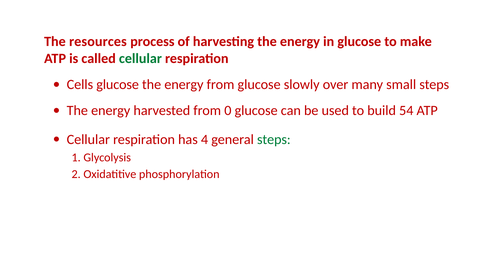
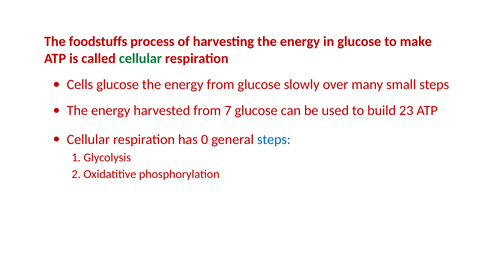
resources: resources -> foodstuffs
0: 0 -> 7
54: 54 -> 23
4: 4 -> 0
steps at (274, 139) colour: green -> blue
